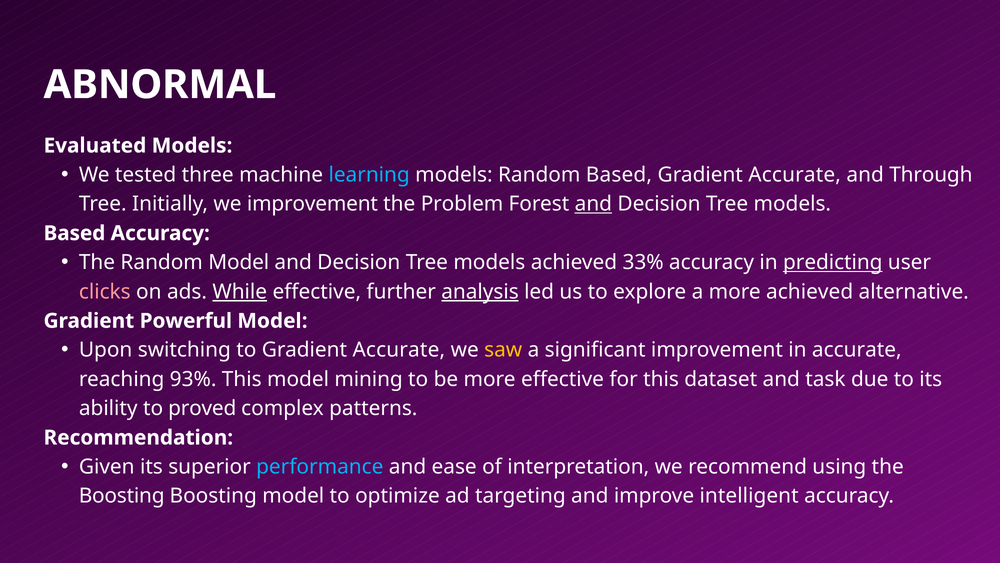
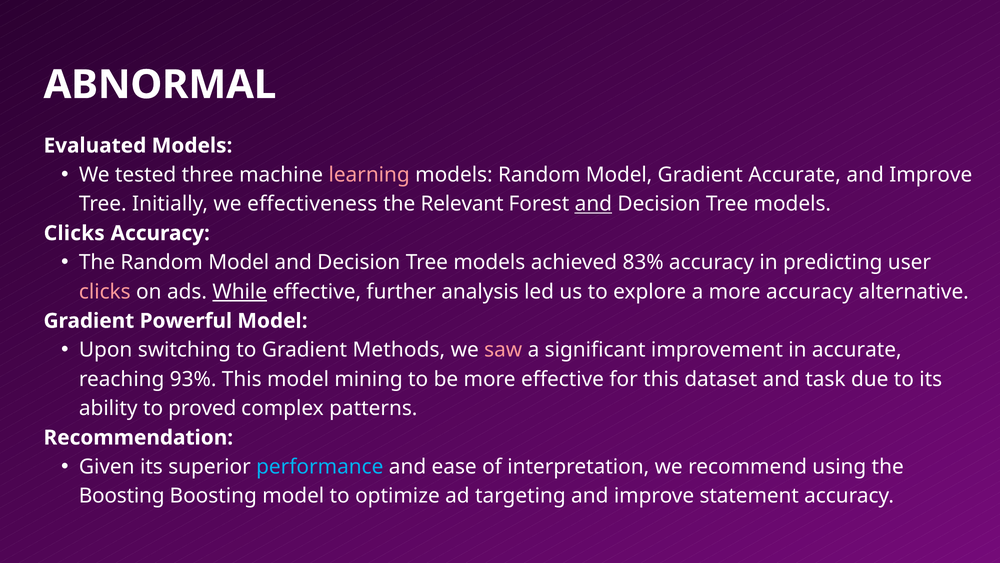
learning colour: light blue -> pink
models Random Based: Based -> Model
Through at (931, 175): Through -> Improve
we improvement: improvement -> effectiveness
Problem: Problem -> Relevant
Based at (74, 233): Based -> Clicks
33%: 33% -> 83%
predicting underline: present -> none
analysis underline: present -> none
more achieved: achieved -> accuracy
to Gradient Accurate: Accurate -> Methods
saw colour: yellow -> pink
intelligent: intelligent -> statement
